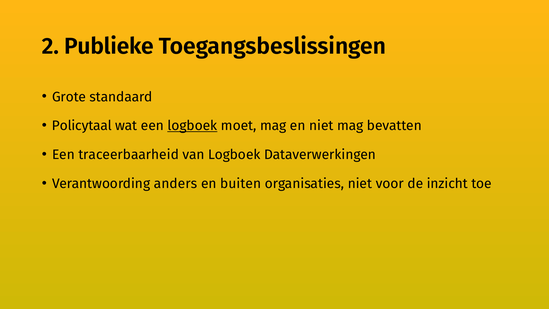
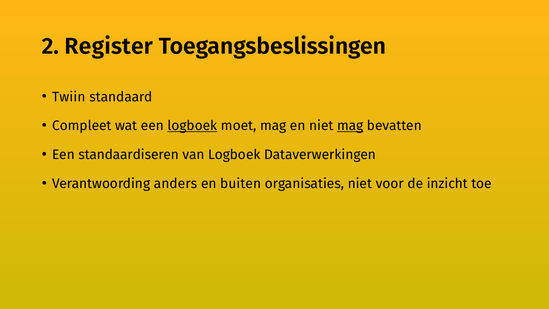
Publieke: Publieke -> Register
Grote: Grote -> Twiin
Policytaal: Policytaal -> Compleet
mag at (350, 126) underline: none -> present
traceerbaarheid: traceerbaarheid -> standaardiseren
